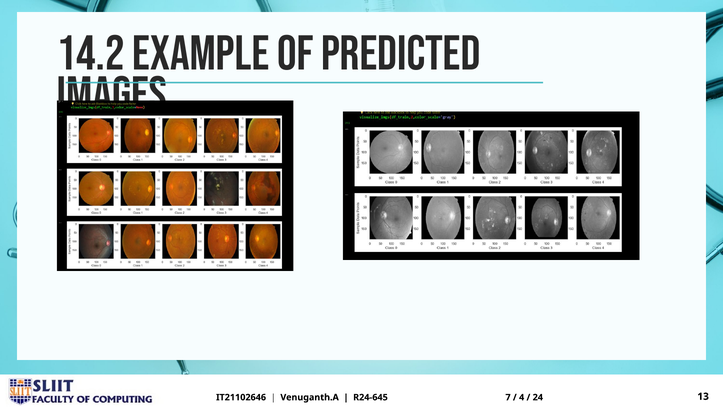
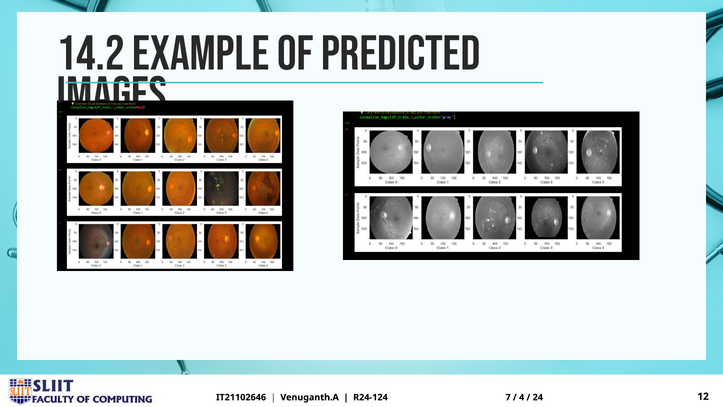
R24-645: R24-645 -> R24-124
13: 13 -> 12
